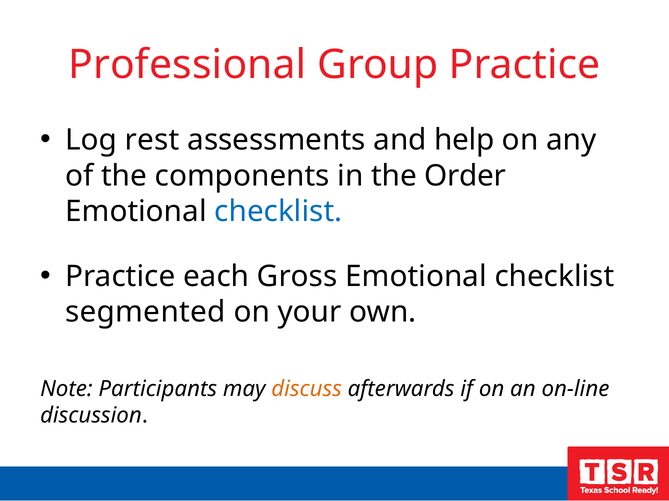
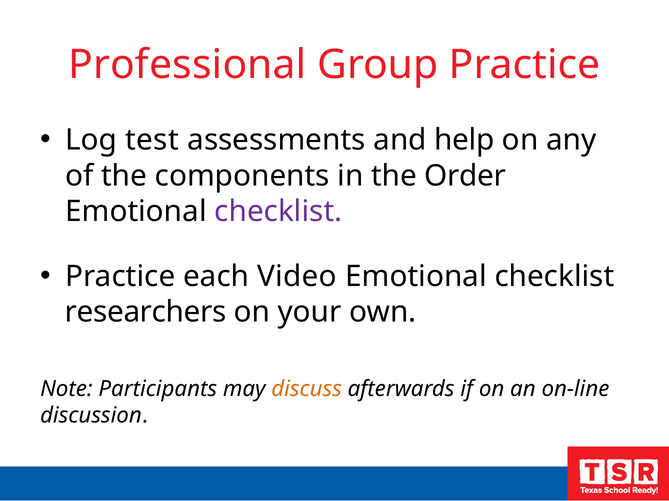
rest: rest -> test
checklist at (278, 212) colour: blue -> purple
Gross: Gross -> Video
segmented: segmented -> researchers
